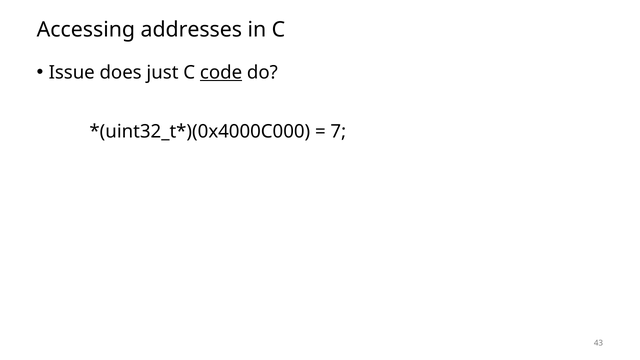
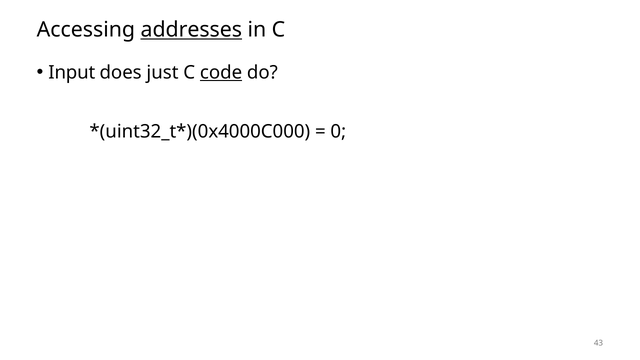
addresses underline: none -> present
Issue: Issue -> Input
7: 7 -> 0
